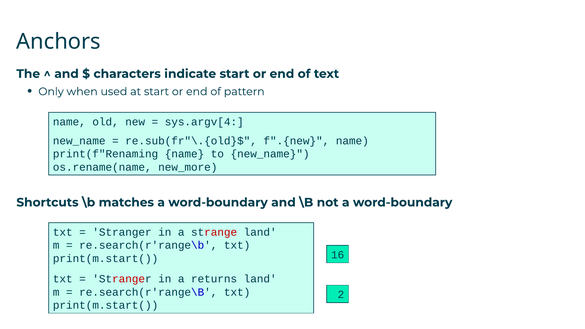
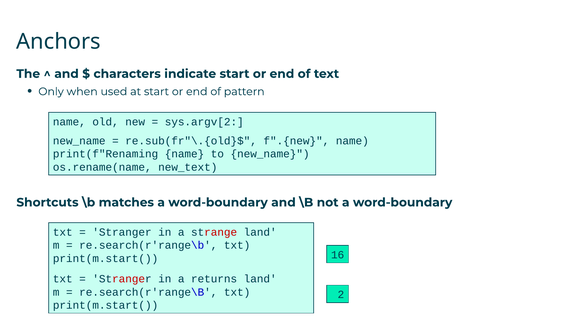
sys.argv[4: sys.argv[4 -> sys.argv[2
new_more: new_more -> new_text
